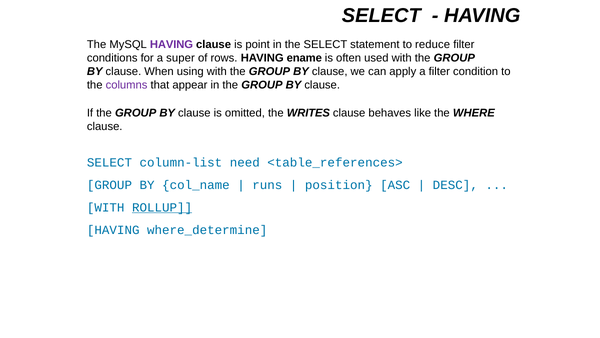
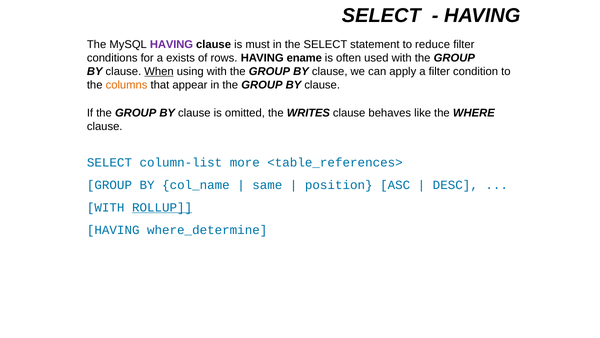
point: point -> must
super: super -> exists
When underline: none -> present
columns colour: purple -> orange
need: need -> more
runs: runs -> same
